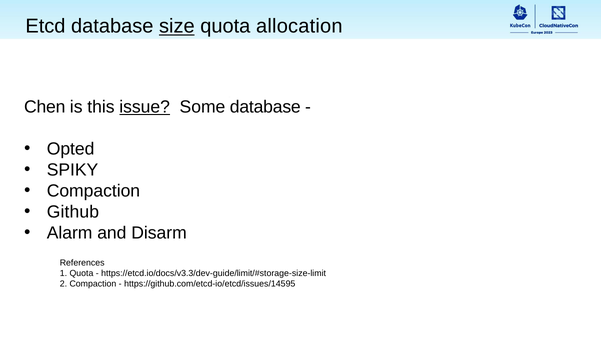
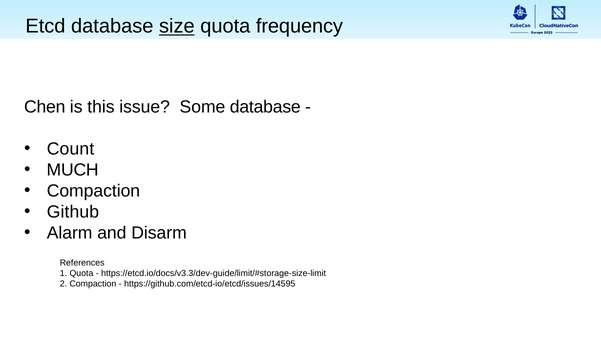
allocation: allocation -> frequency
issue underline: present -> none
Opted: Opted -> Count
SPIKY: SPIKY -> MUCH
